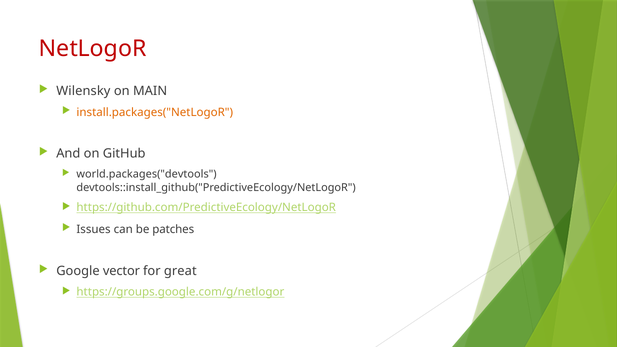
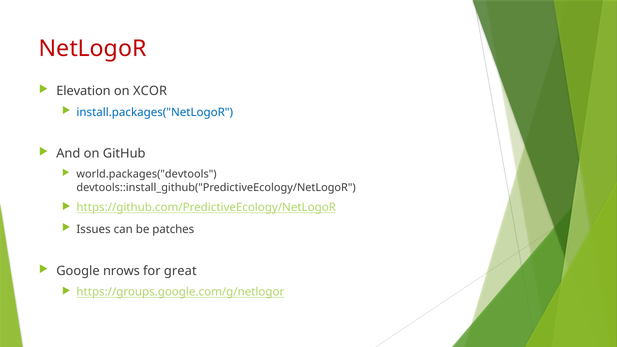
Wilensky: Wilensky -> Elevation
MAIN: MAIN -> XCOR
install.packages("NetLogoR colour: orange -> blue
vector: vector -> nrows
